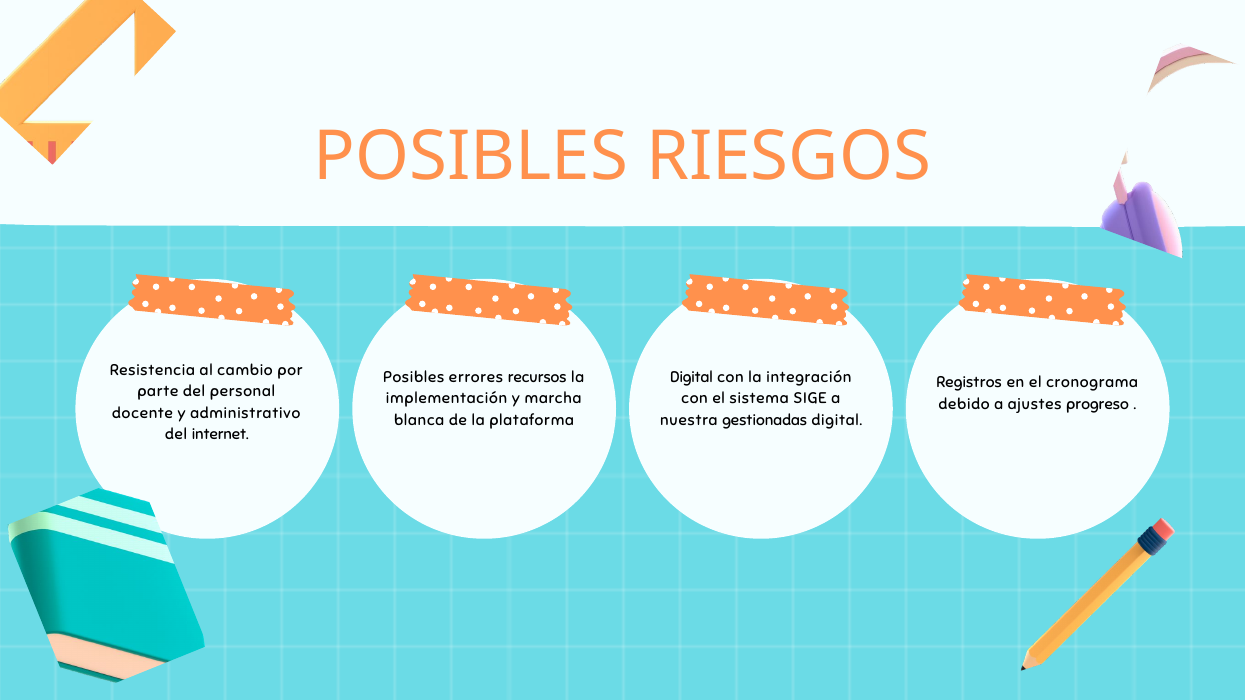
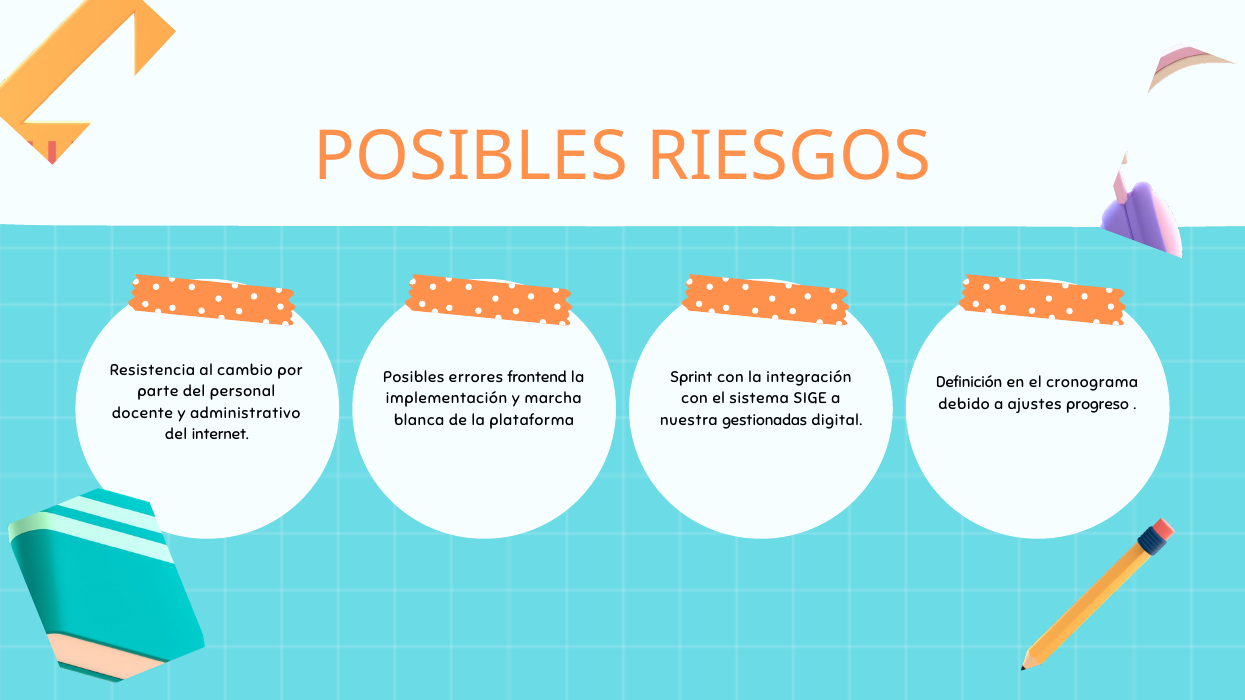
recursos: recursos -> frontend
Digital at (691, 377): Digital -> Sprint
Registros: Registros -> Definición
